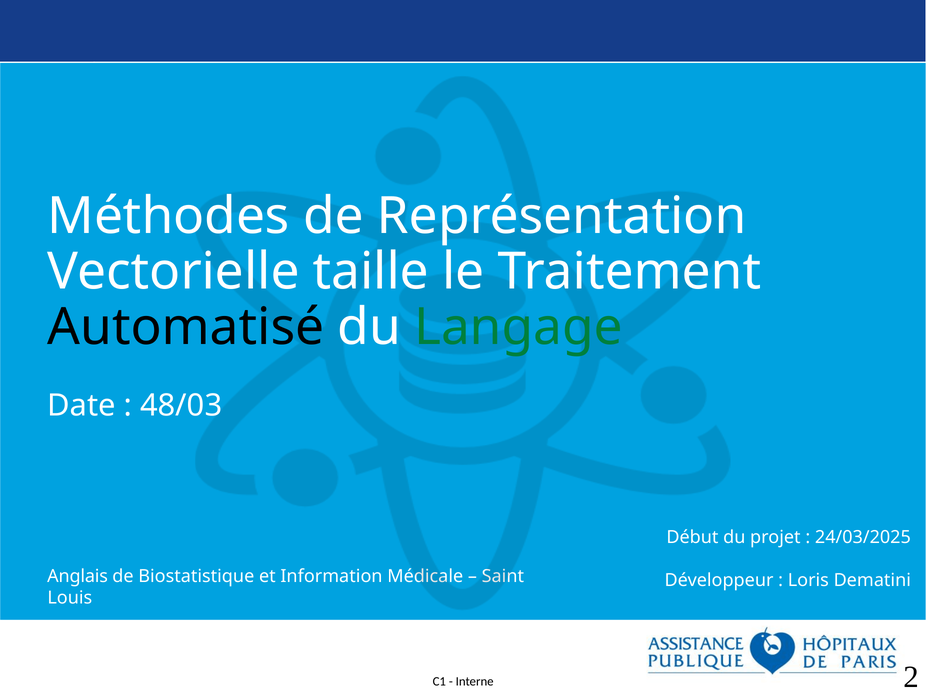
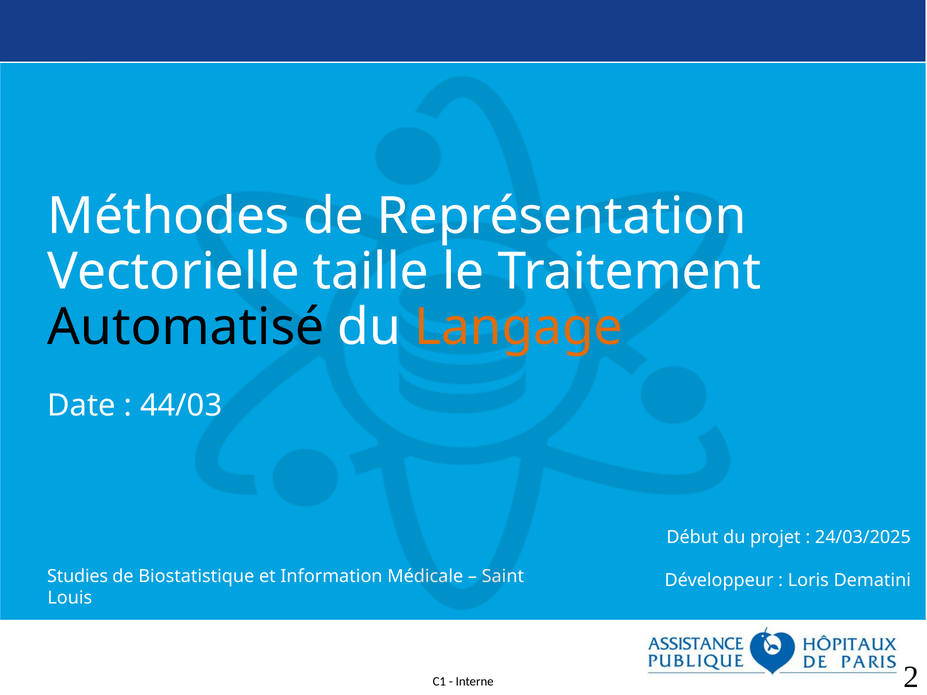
Langage colour: green -> orange
48/03: 48/03 -> 44/03
Anglais: Anglais -> Studies
